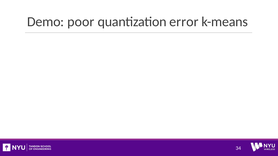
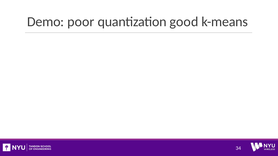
error: error -> good
